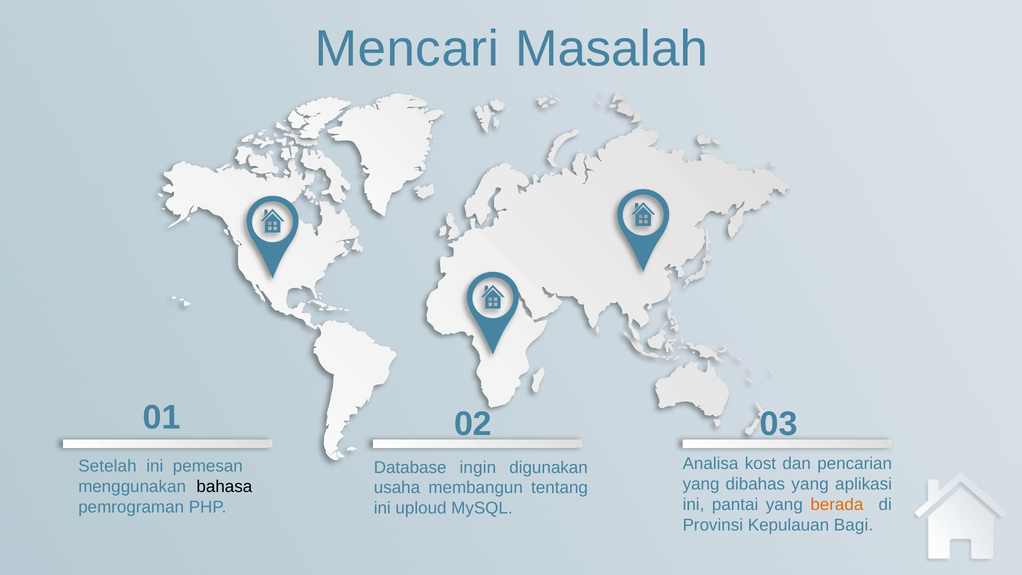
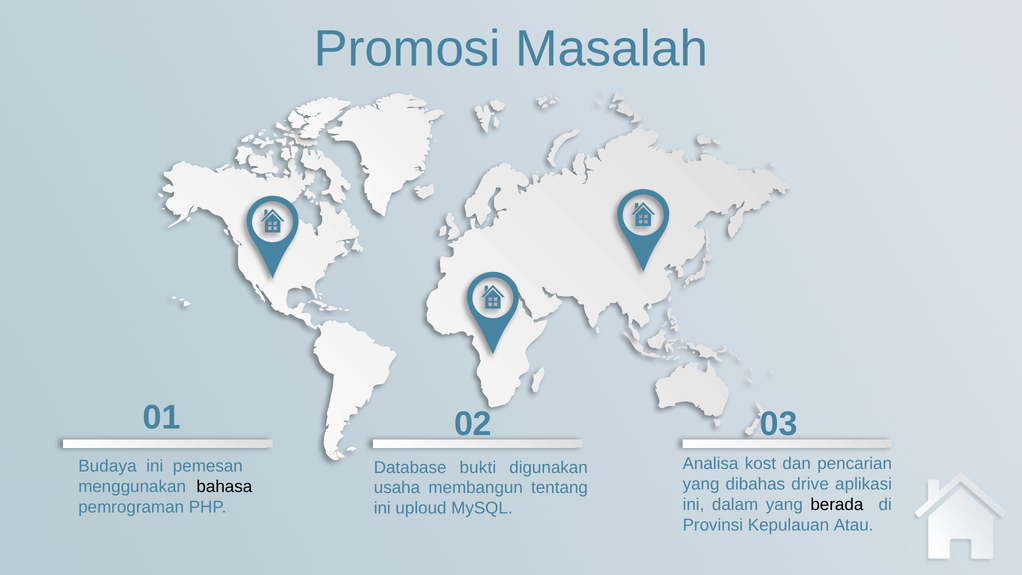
Mencari: Mencari -> Promosi
Setelah: Setelah -> Budaya
ingin: ingin -> bukti
dibahas yang: yang -> drive
pantai: pantai -> dalam
berada colour: orange -> black
Bagi: Bagi -> Atau
